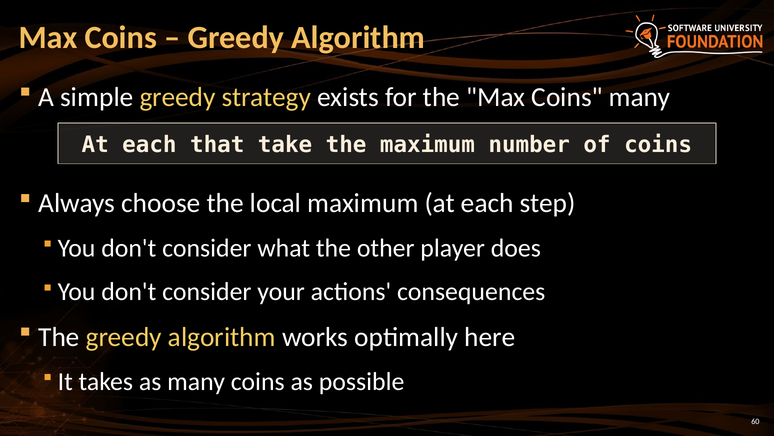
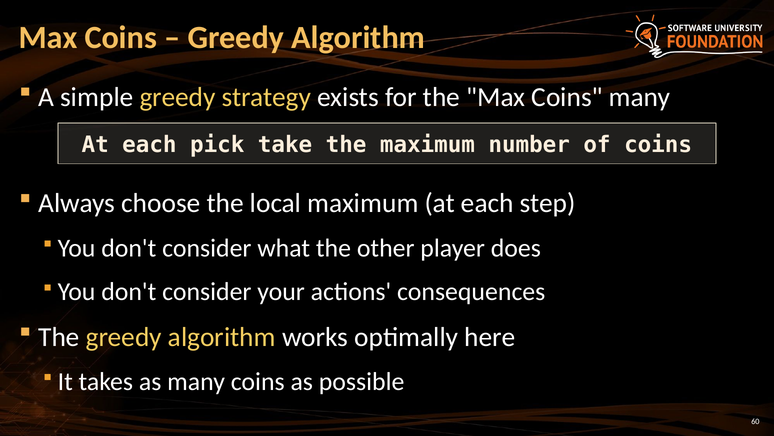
that: that -> pick
